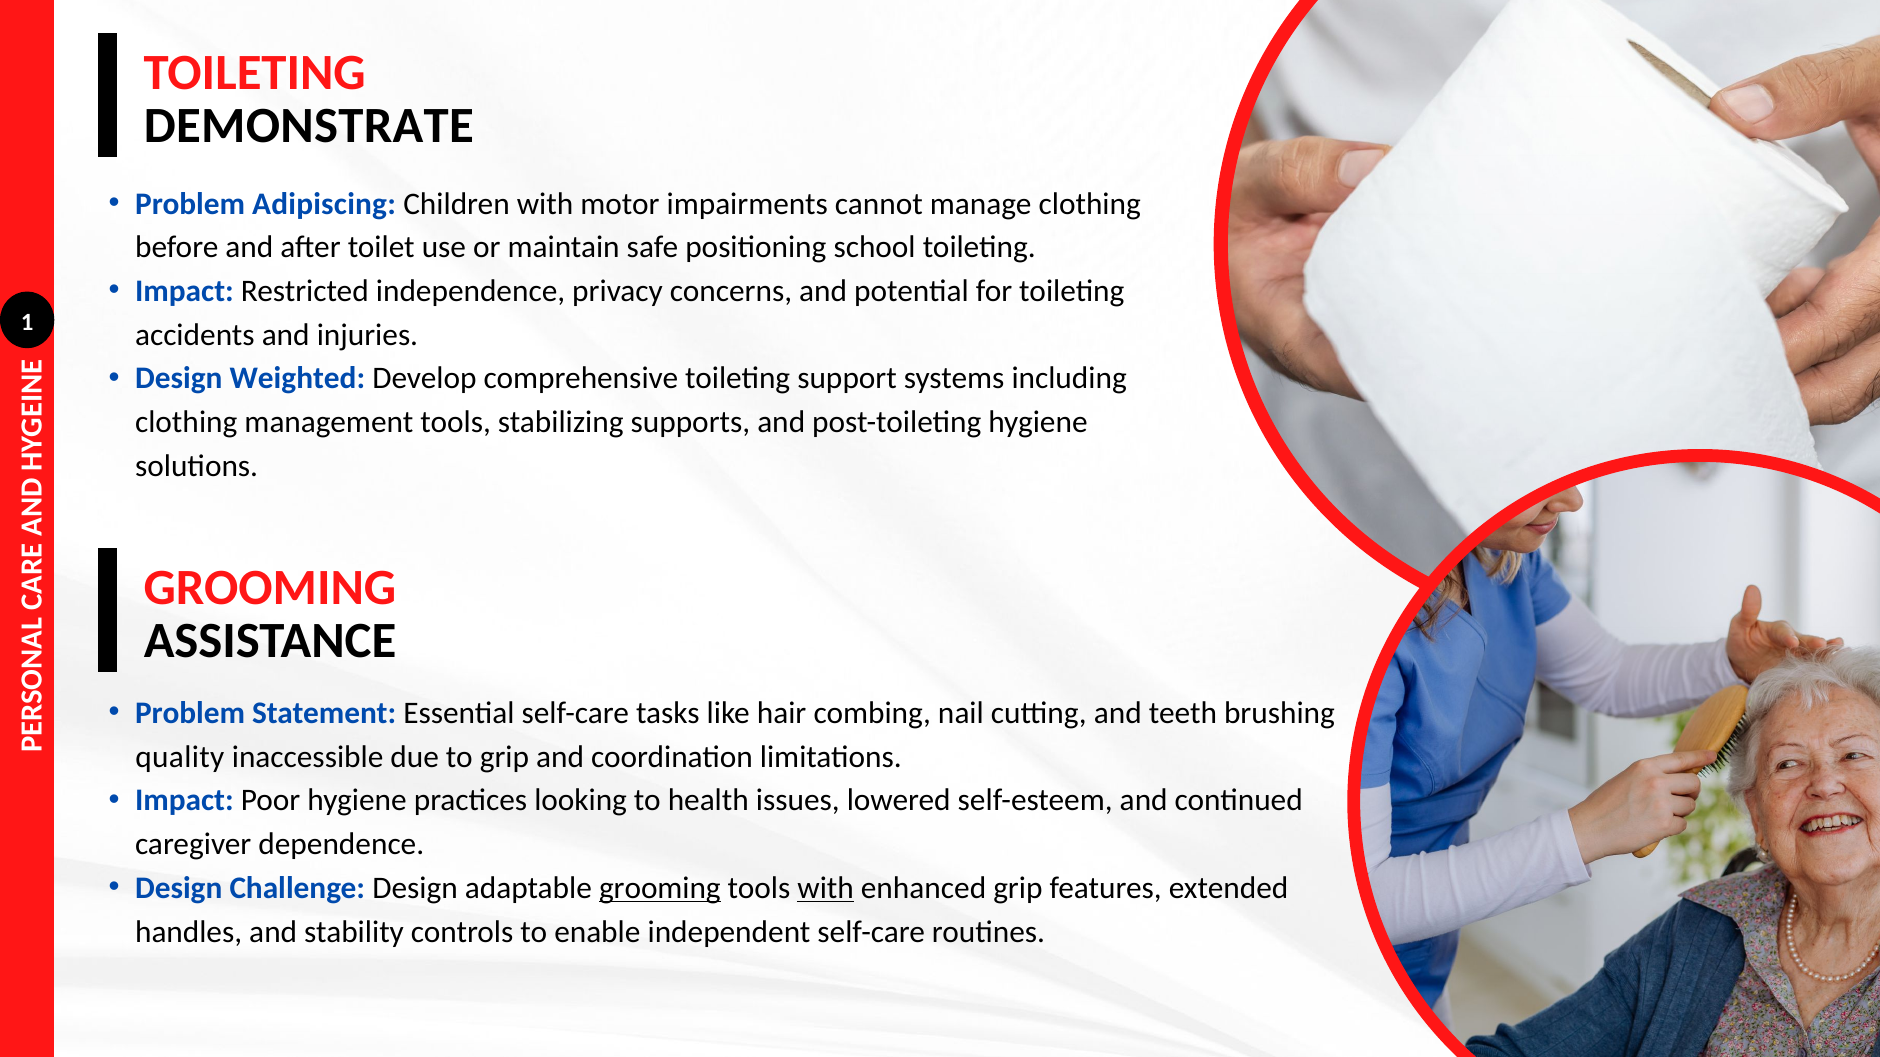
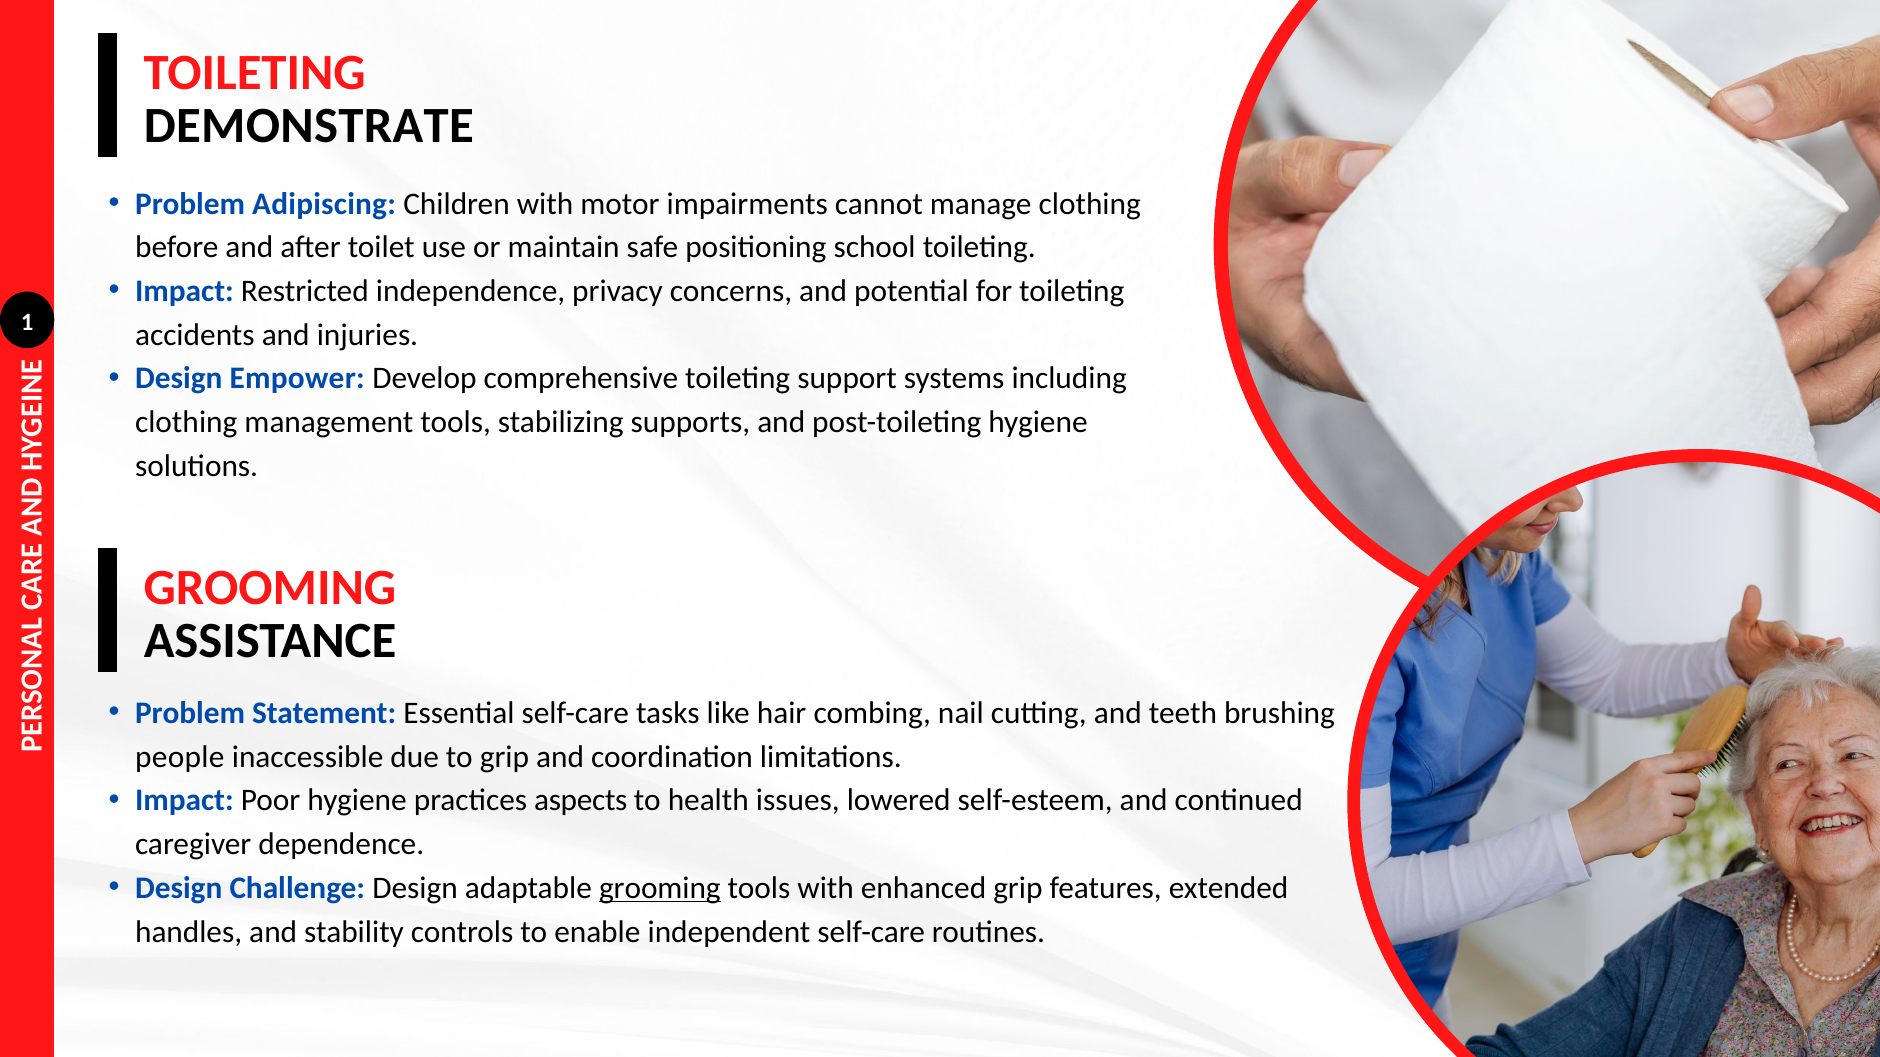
Weighted: Weighted -> Empower
quality: quality -> people
looking: looking -> aspects
with at (826, 888) underline: present -> none
